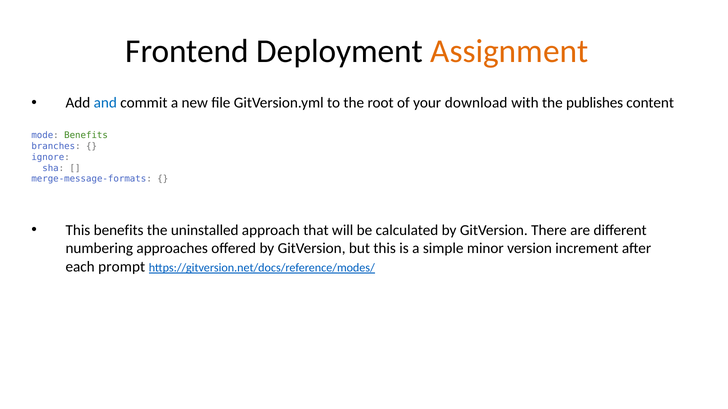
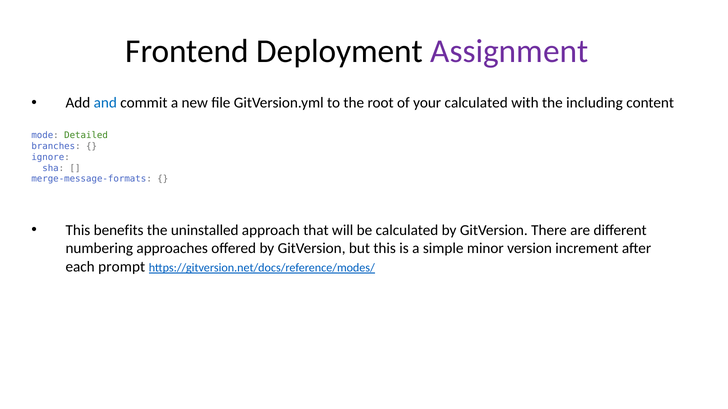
Assignment colour: orange -> purple
your download: download -> calculated
publishes: publishes -> including
mode Benefits: Benefits -> Detailed
